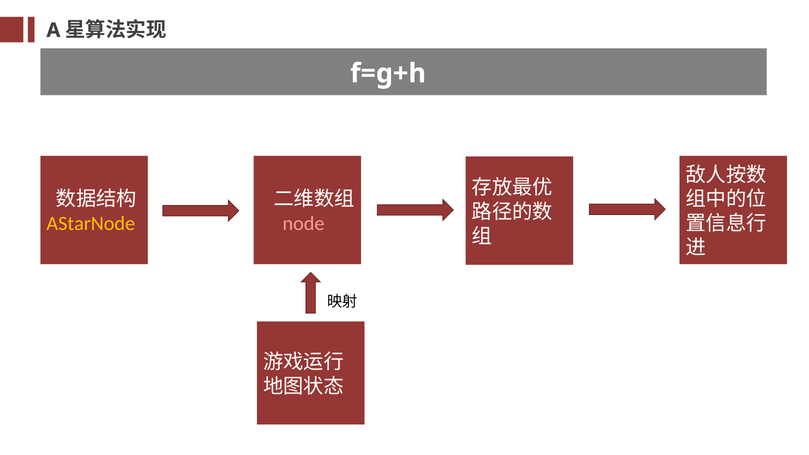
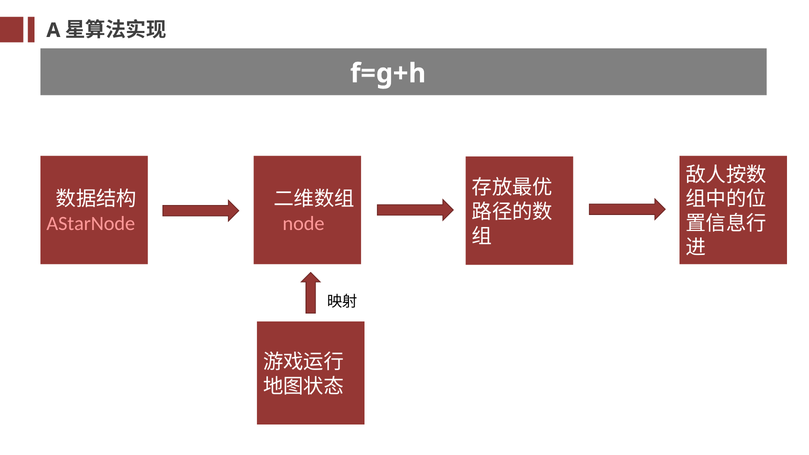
AStarNode colour: yellow -> pink
